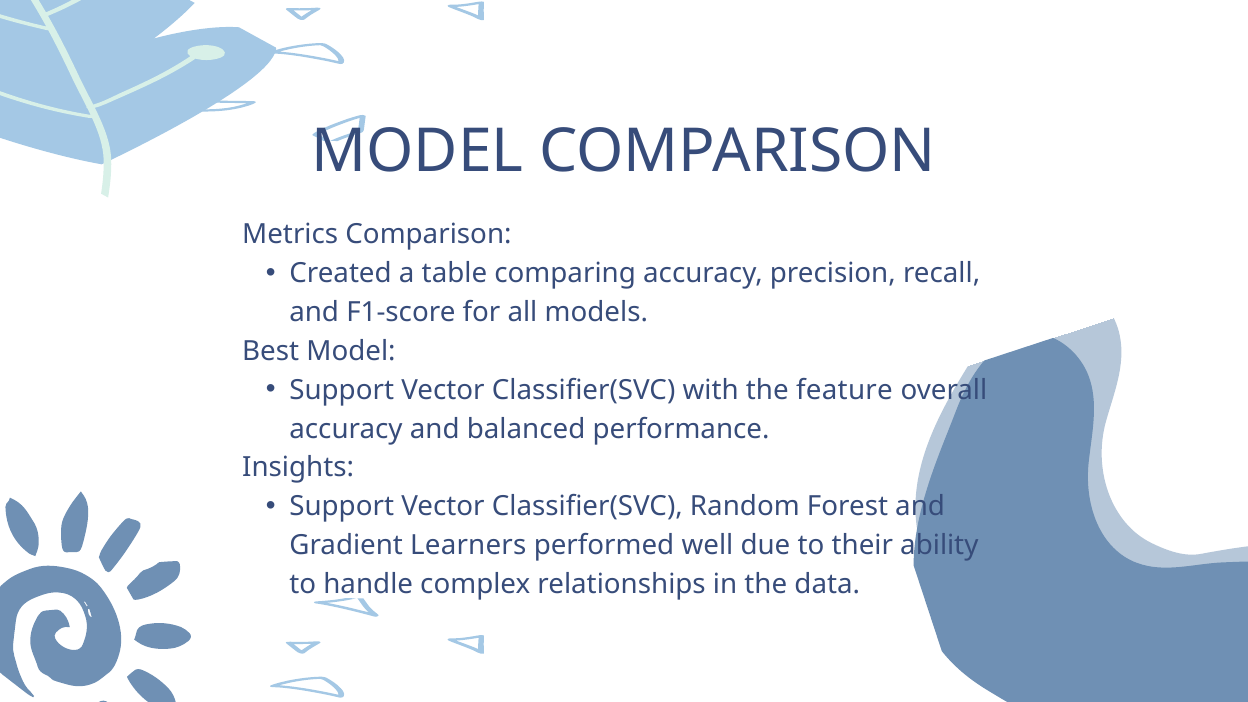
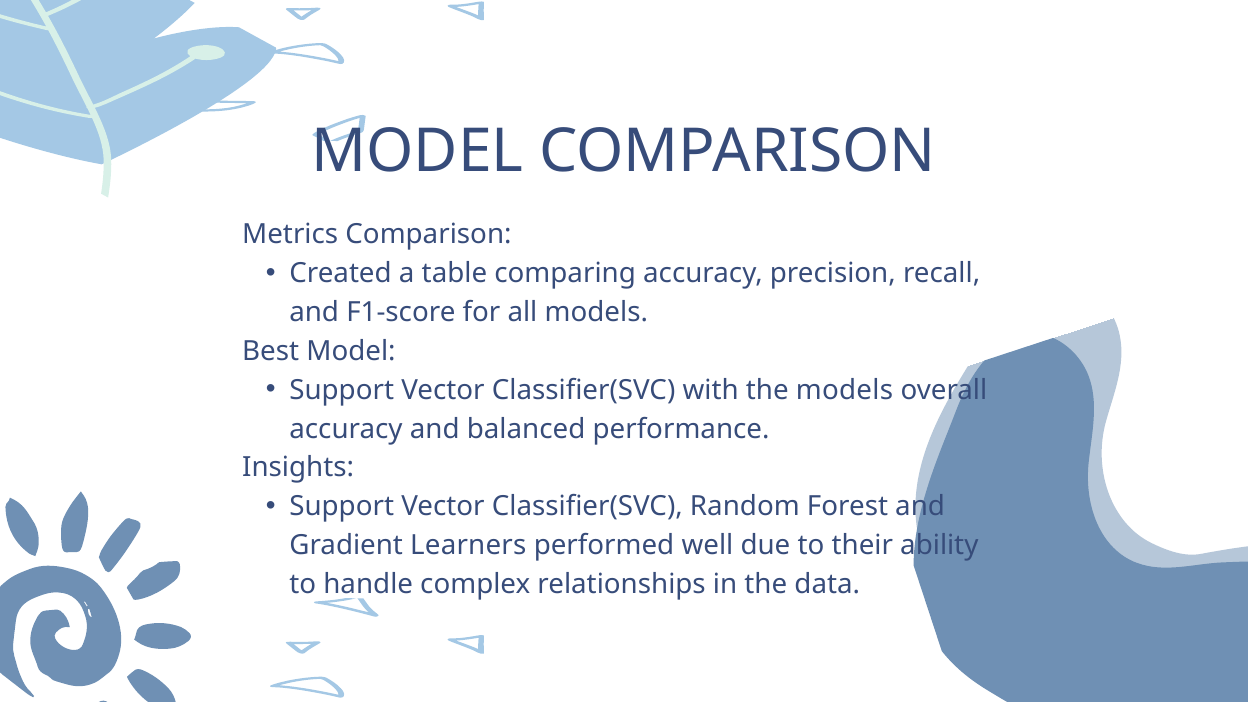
the feature: feature -> models
